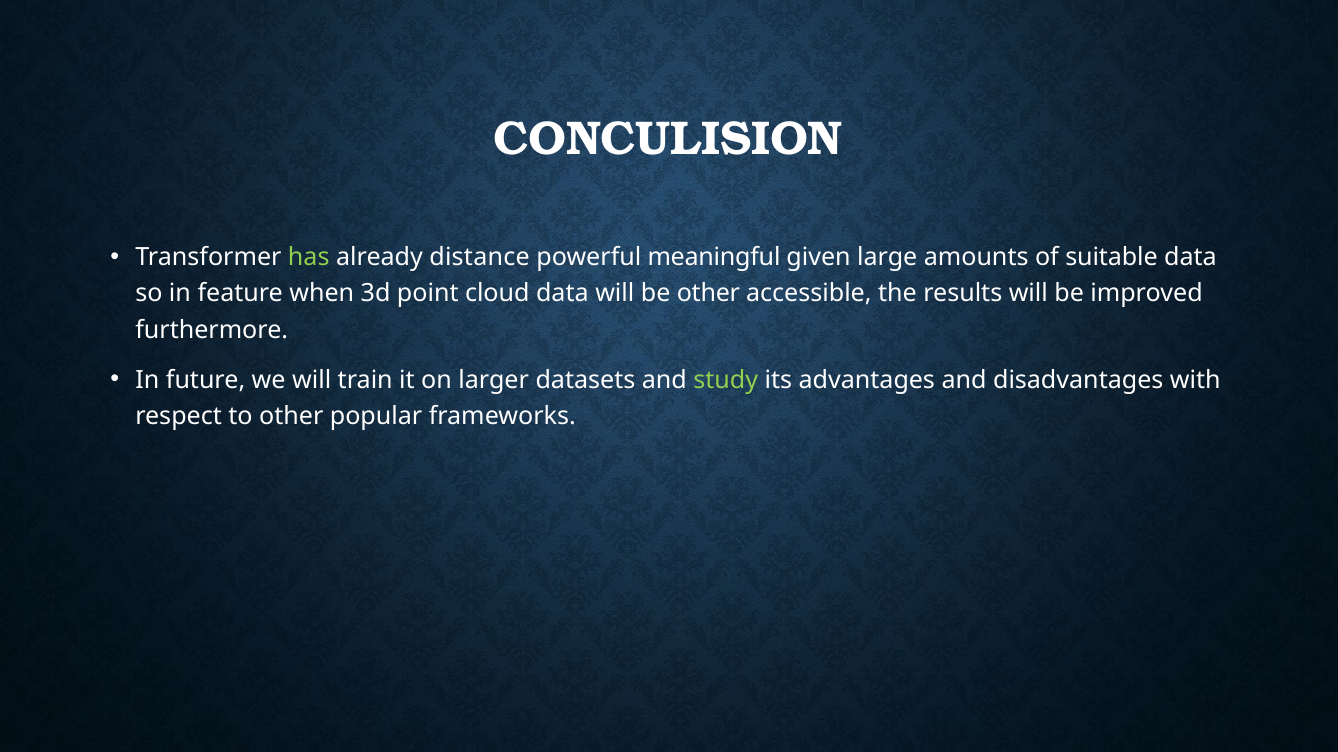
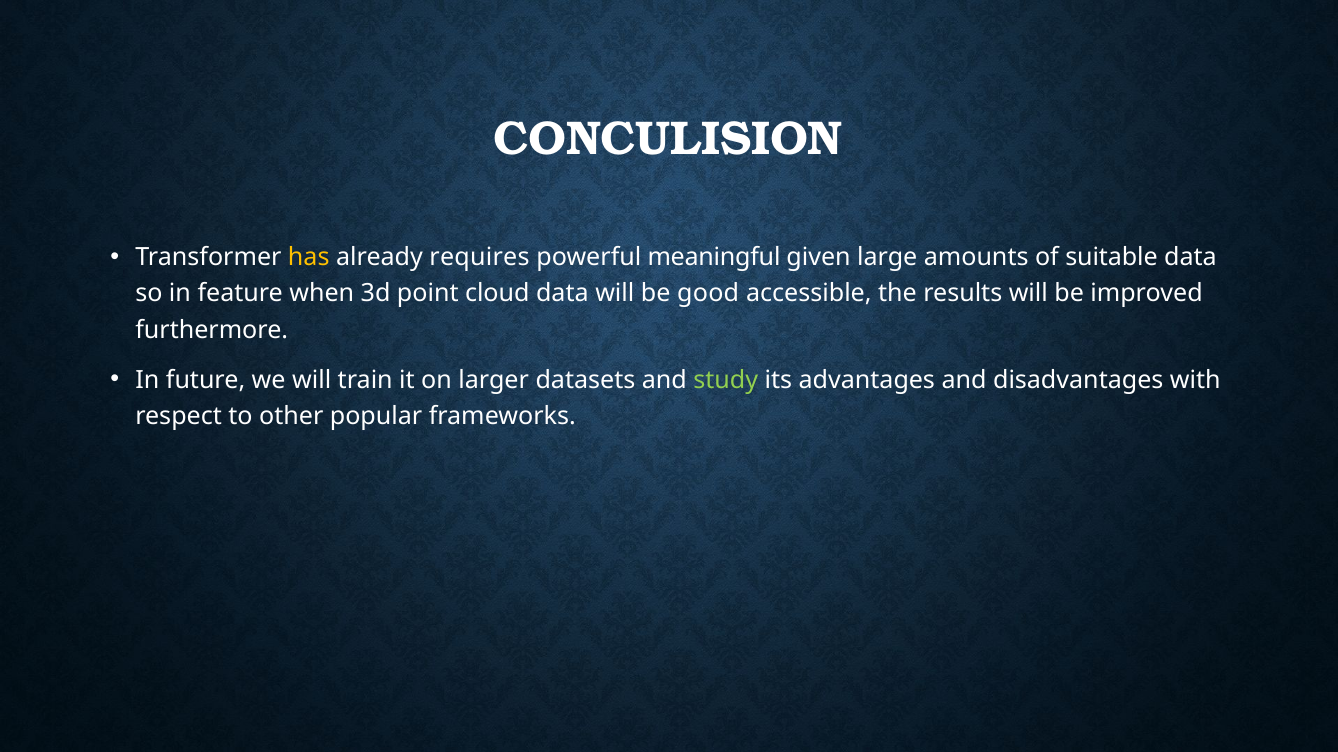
has colour: light green -> yellow
distance: distance -> requires
be other: other -> good
